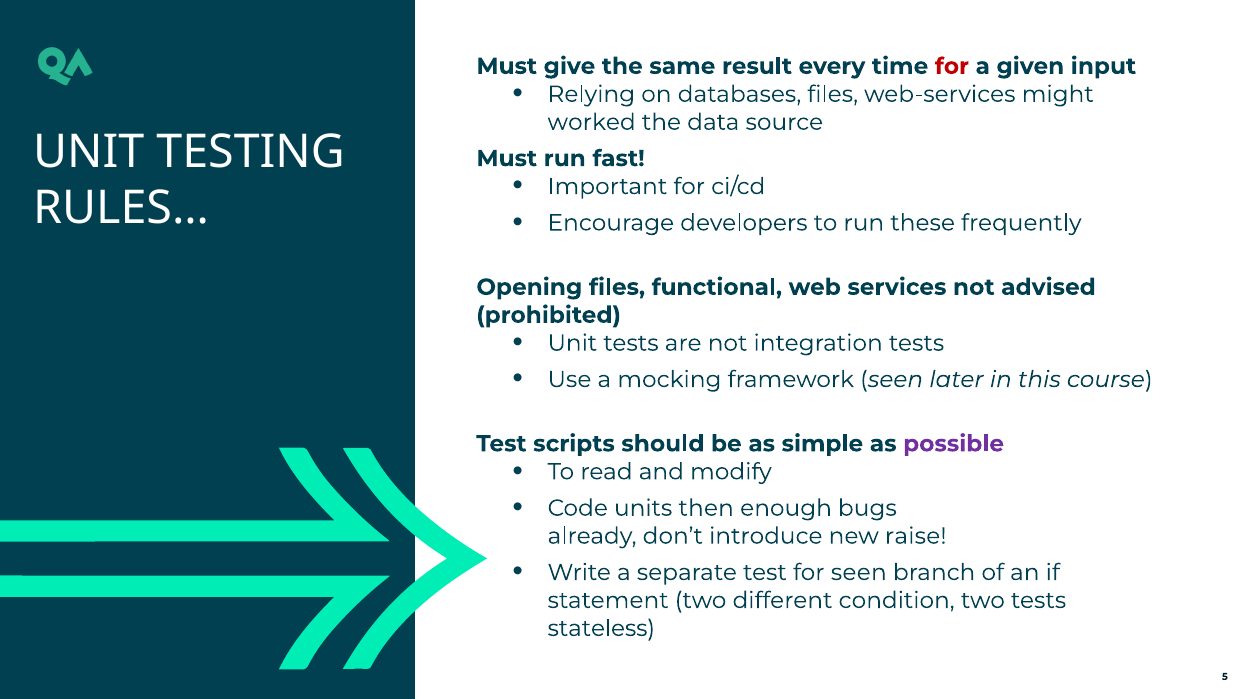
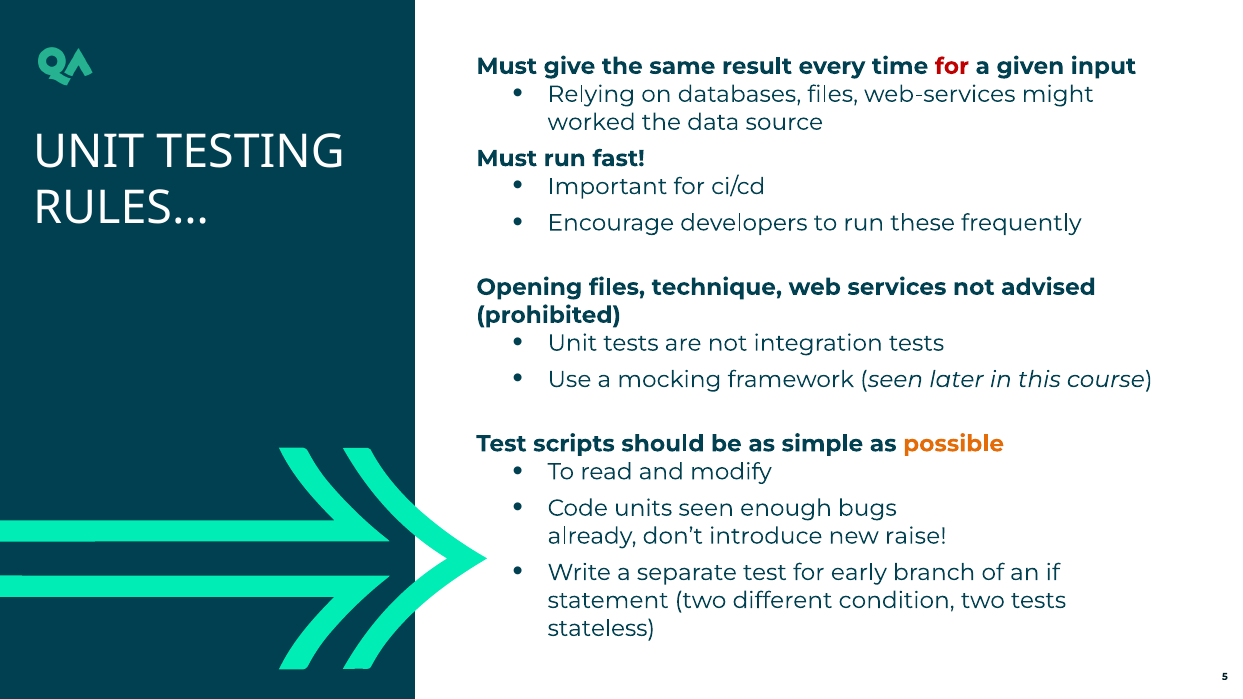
functional: functional -> technique
possible colour: purple -> orange
units then: then -> seen
for seen: seen -> early
